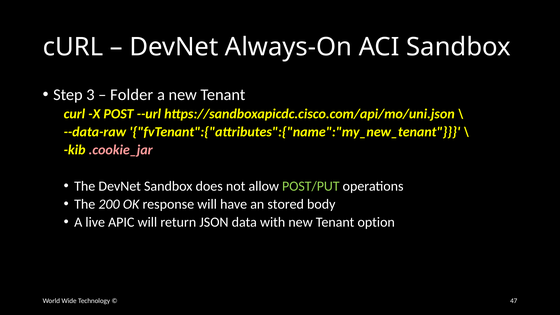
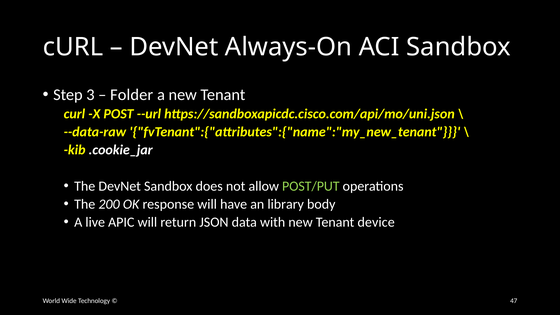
.cookie_jar colour: pink -> white
stored: stored -> library
option: option -> device
